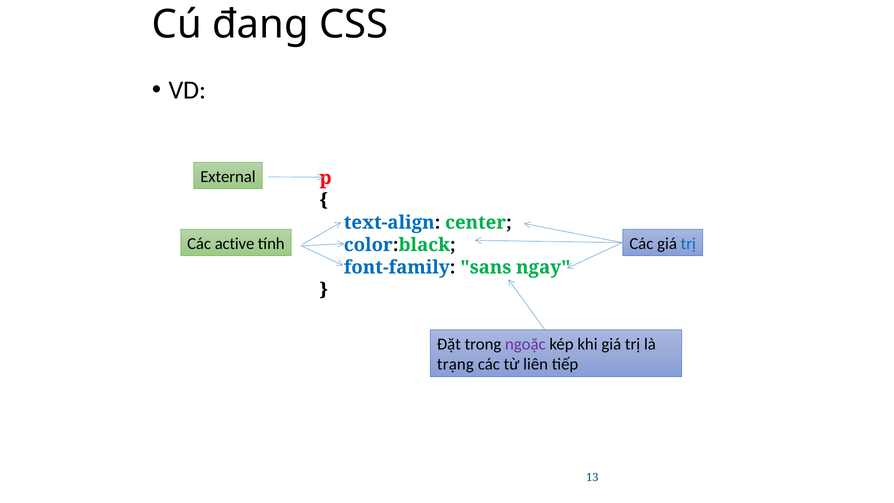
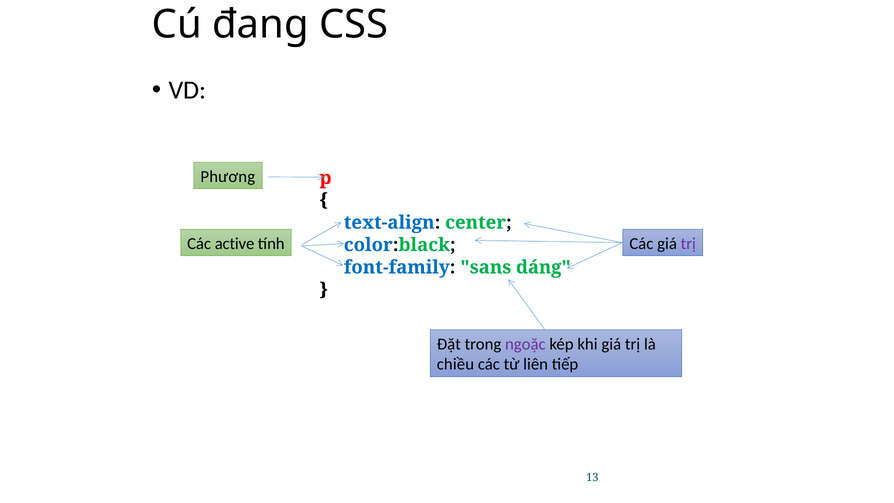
External: External -> Phương
trị at (688, 244) colour: blue -> purple
ngay: ngay -> dáng
trạng: trạng -> chiều
